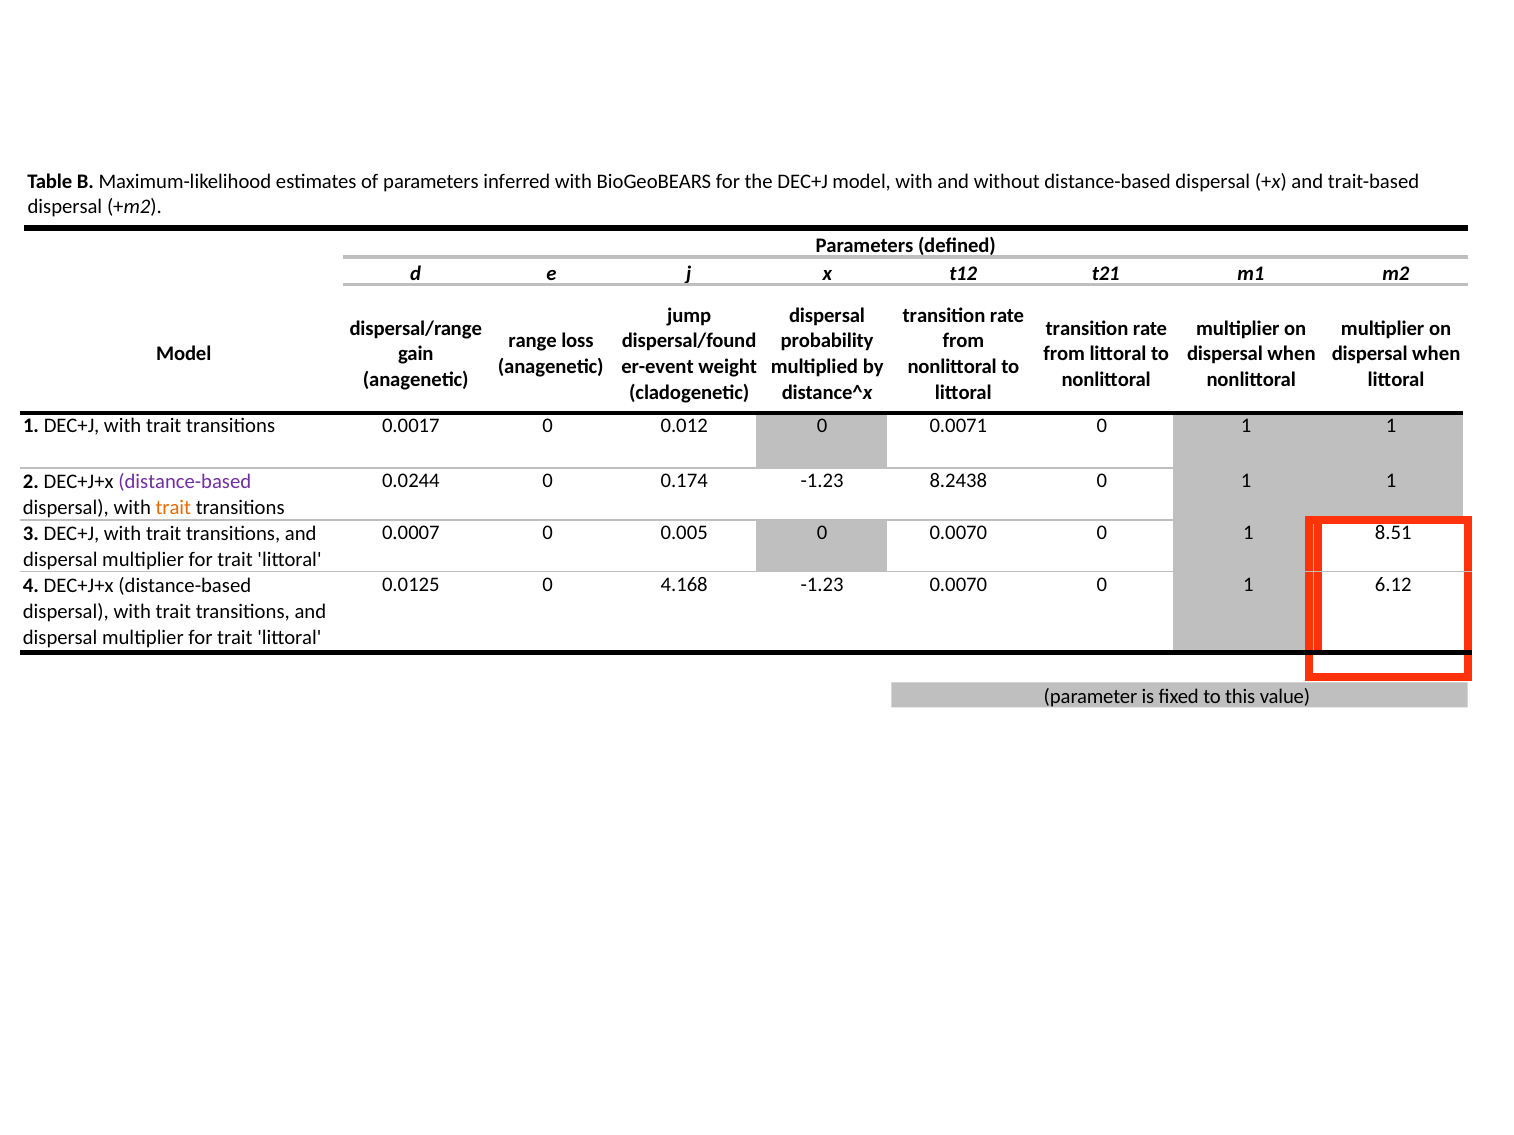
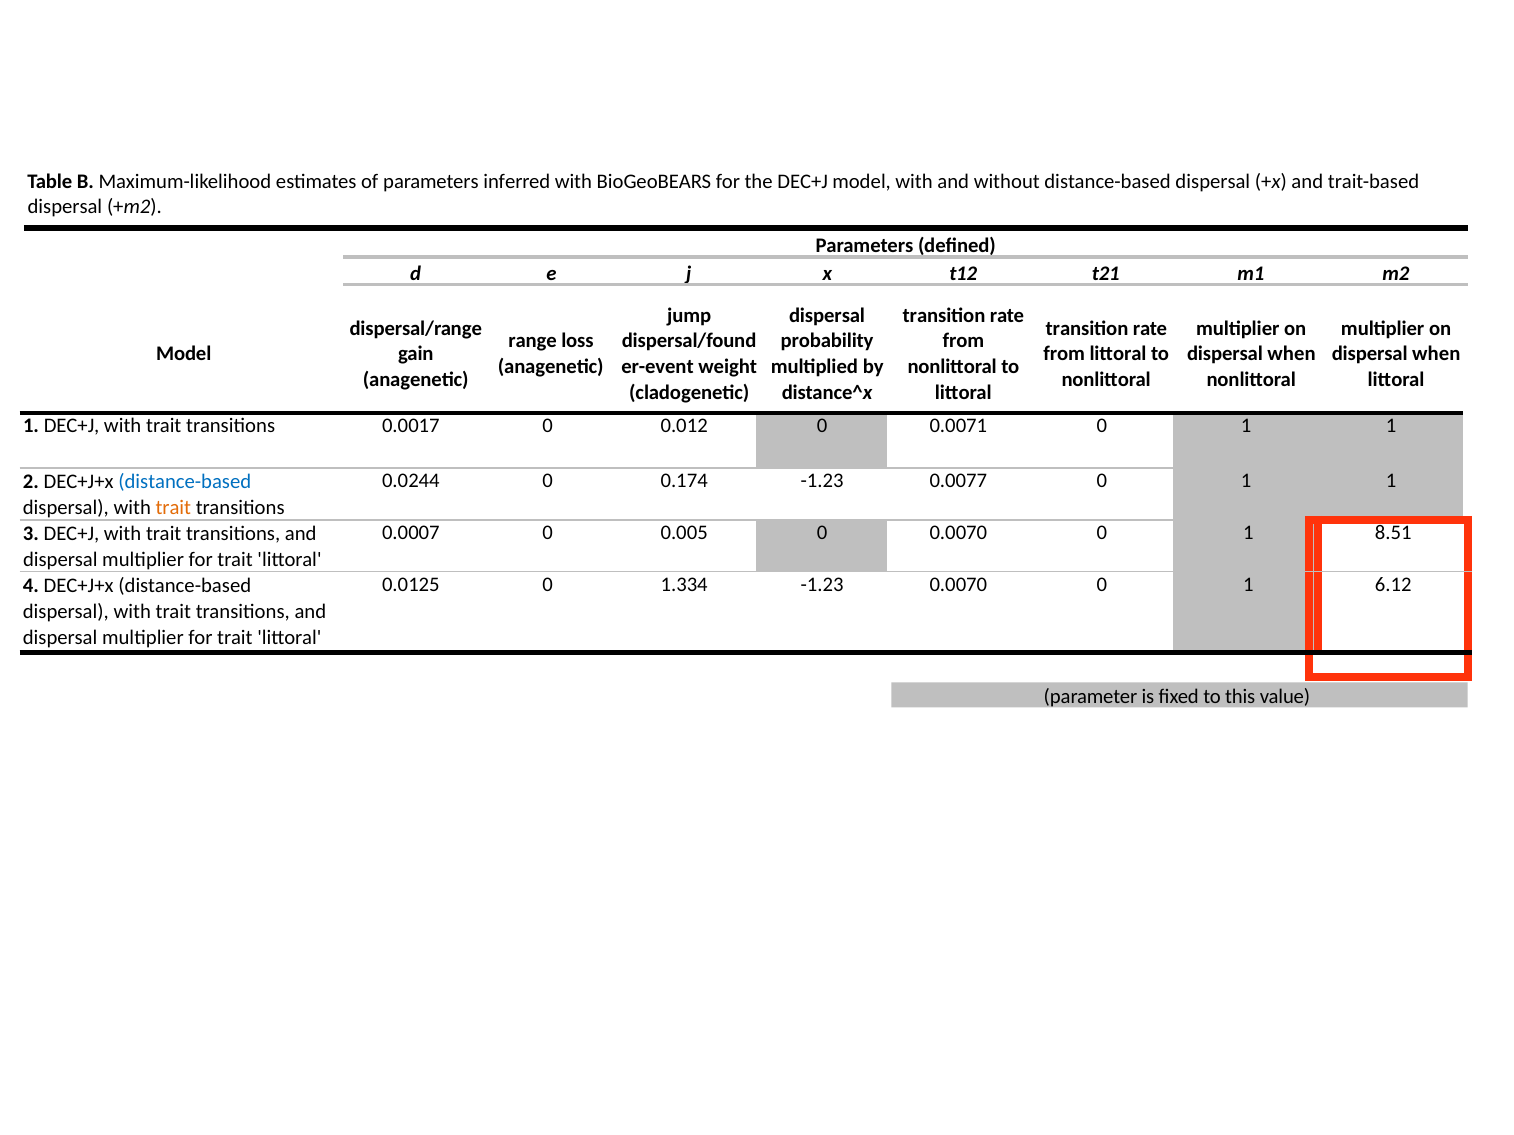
8.2438: 8.2438 -> 0.0077
distance-based at (185, 482) colour: purple -> blue
4.168: 4.168 -> 1.334
